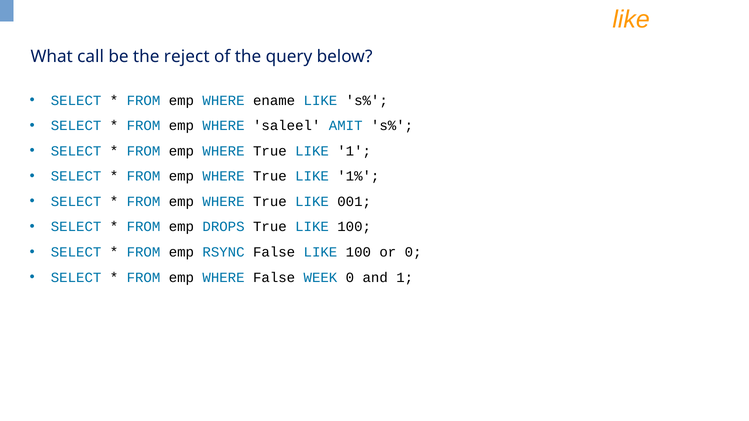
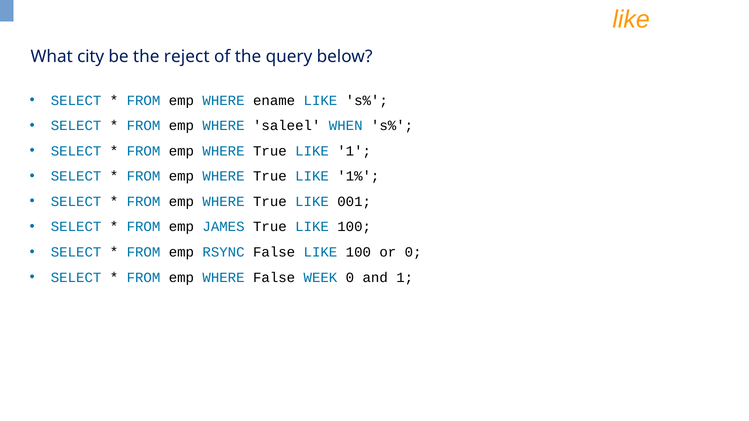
call: call -> city
AMIT: AMIT -> WHEN
DROPS: DROPS -> JAMES
